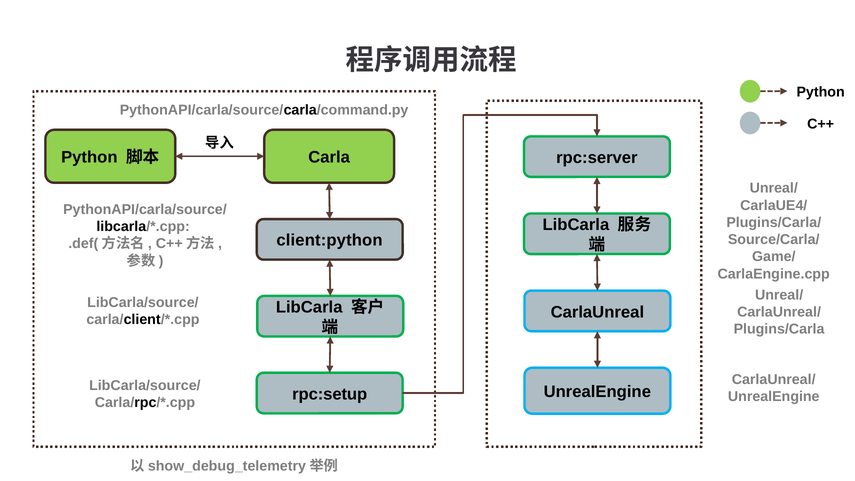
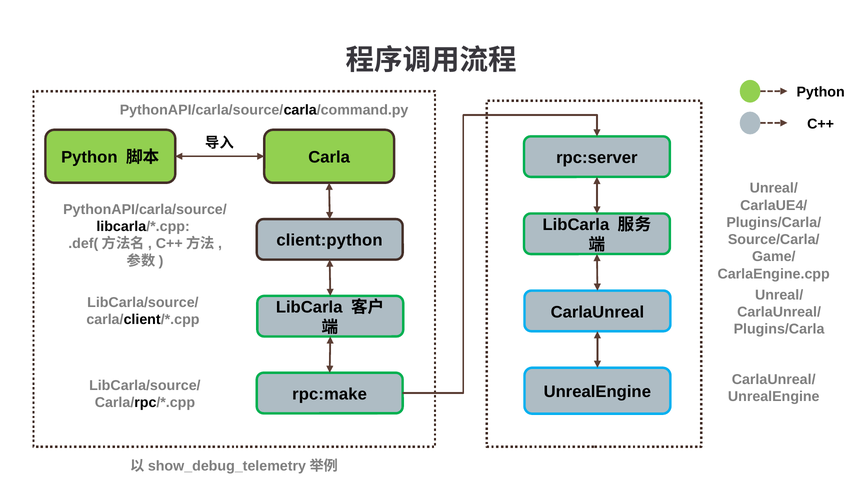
rpc:setup: rpc:setup -> rpc:make
